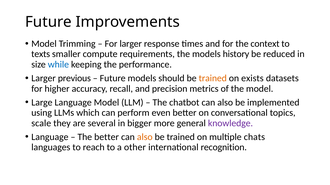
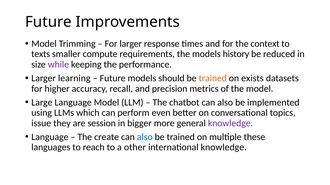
while colour: blue -> purple
previous: previous -> learning
scale: scale -> issue
several: several -> session
The better: better -> create
also at (145, 137) colour: orange -> blue
chats: chats -> these
international recognition: recognition -> knowledge
